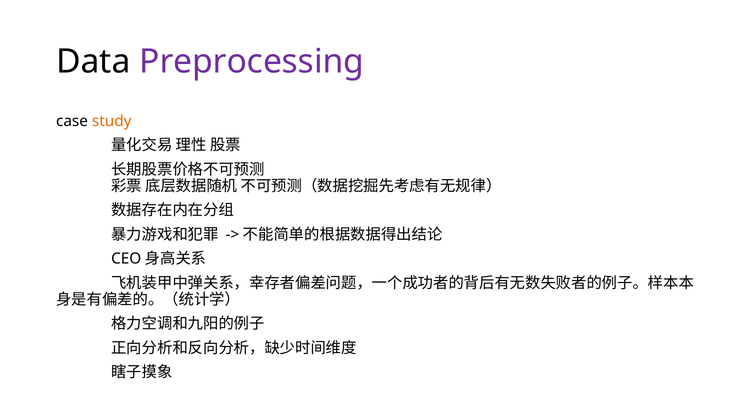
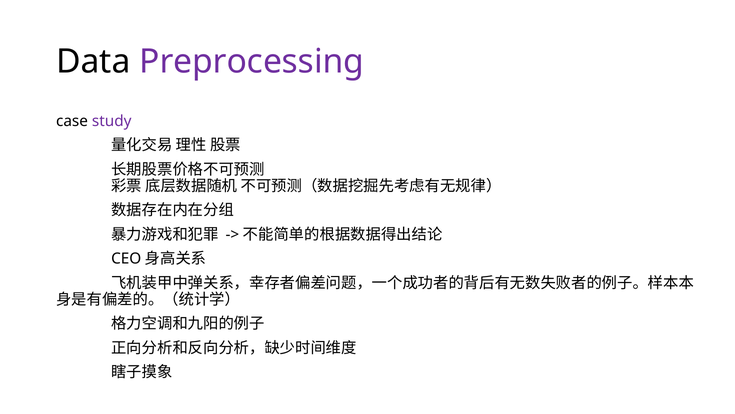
study colour: orange -> purple
